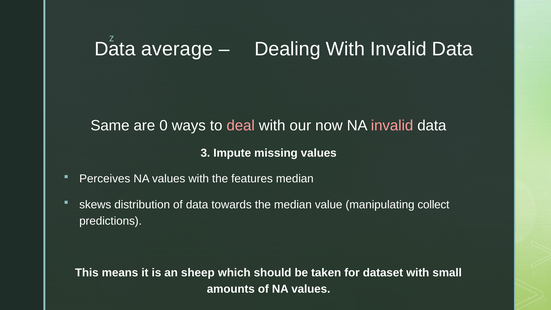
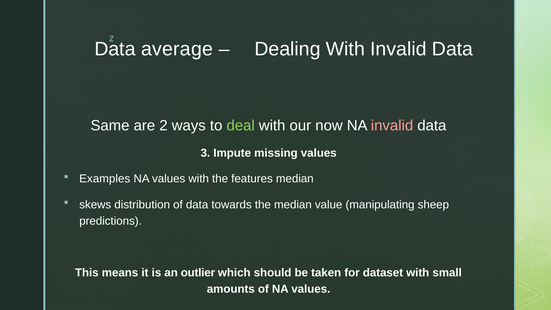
0: 0 -> 2
deal colour: pink -> light green
Perceives: Perceives -> Examples
collect: collect -> sheep
sheep: sheep -> outlier
